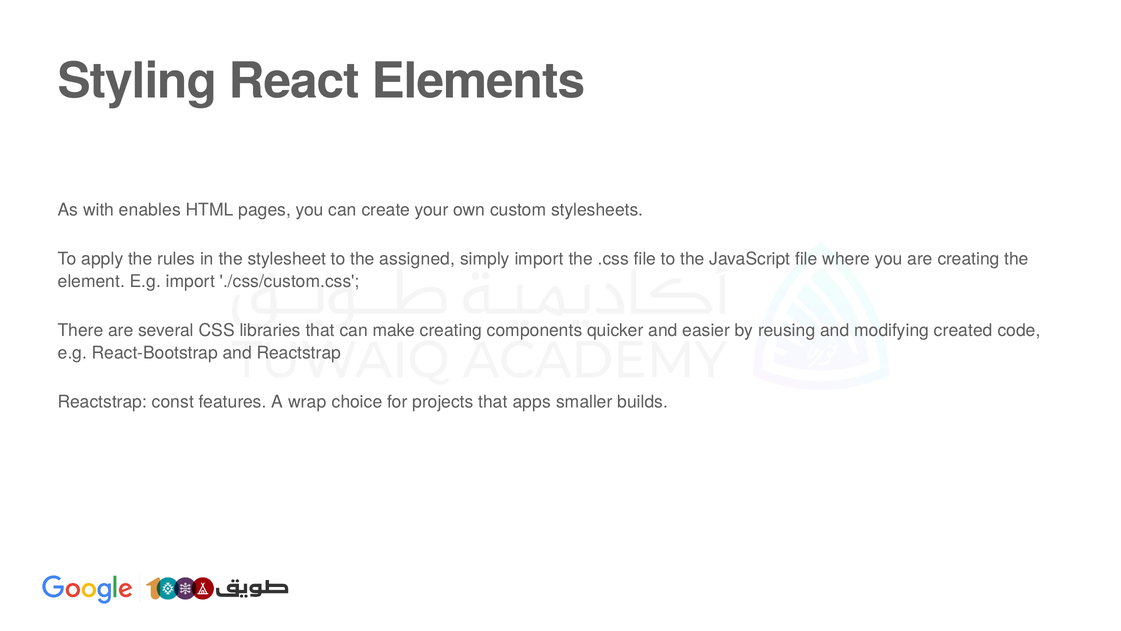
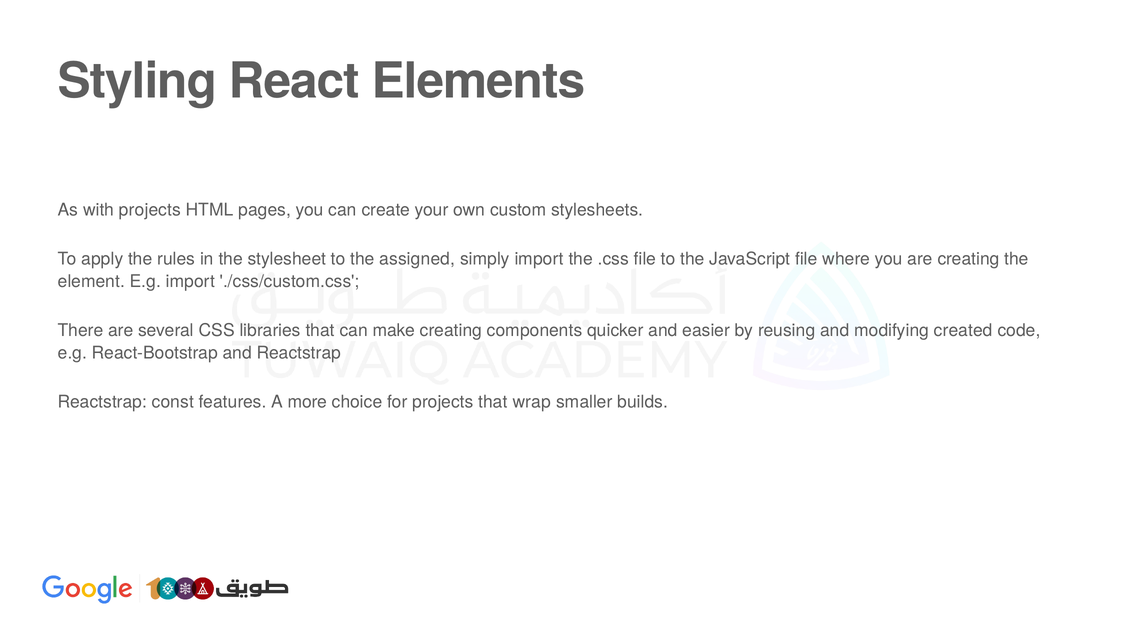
with enables: enables -> projects
wrap: wrap -> more
apps: apps -> wrap
